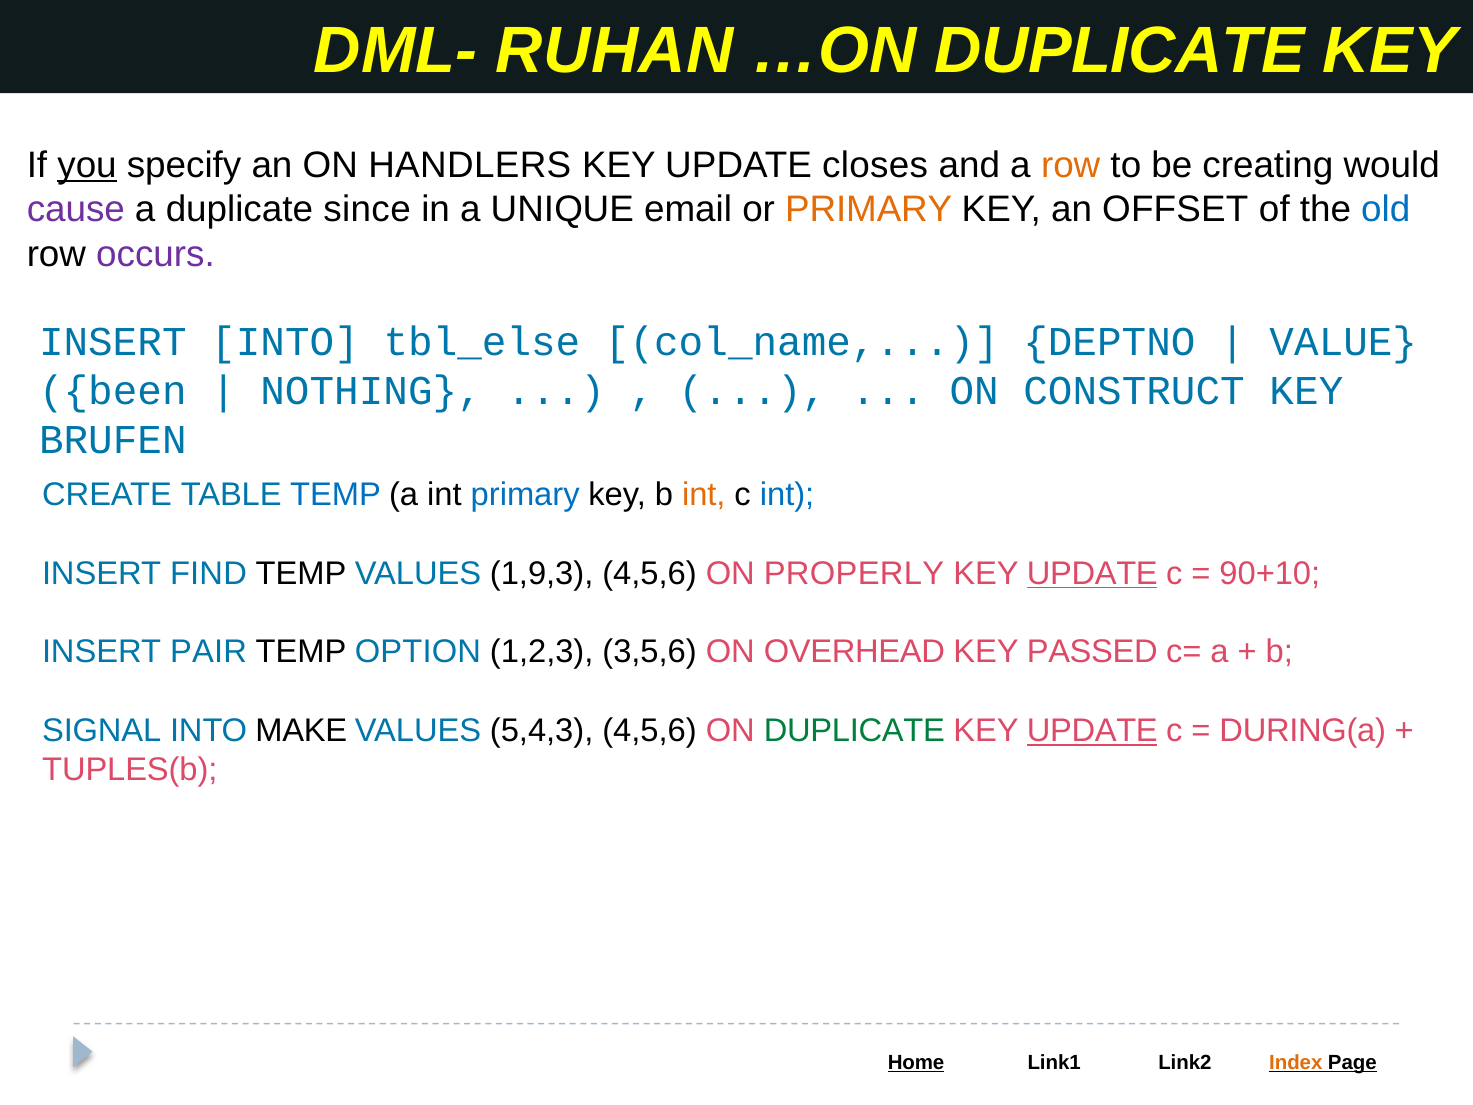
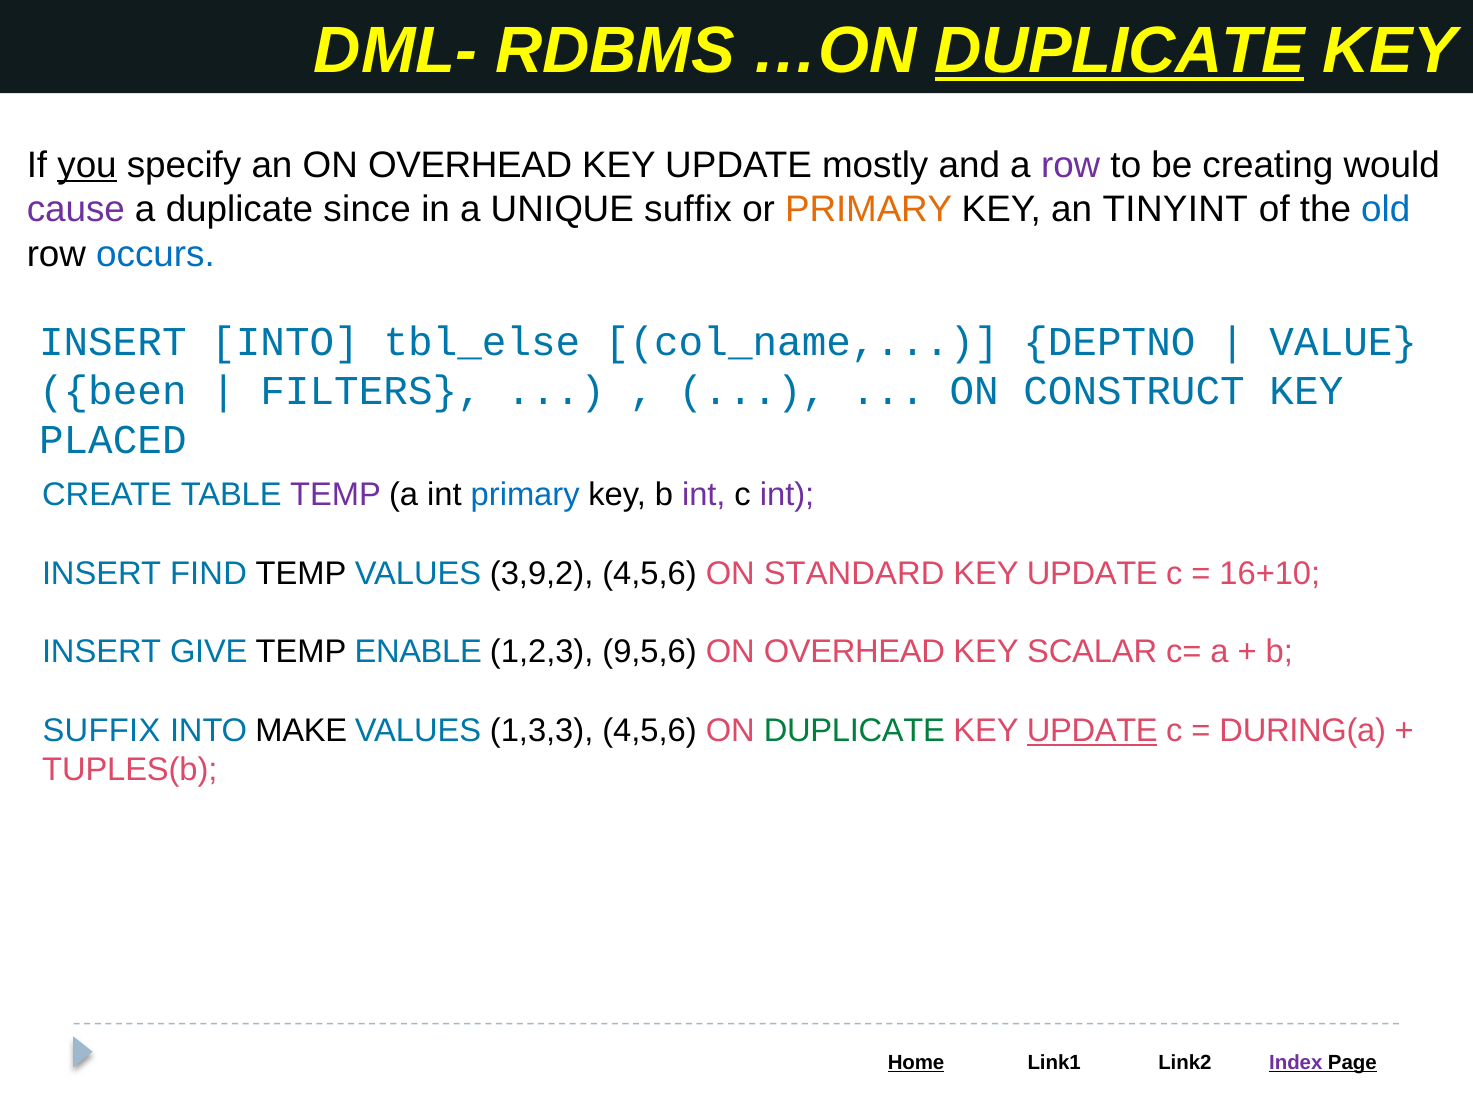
RUHAN: RUHAN -> RDBMS
DUPLICATE at (1120, 51) underline: none -> present
an ON HANDLERS: HANDLERS -> OVERHEAD
closes: closes -> mostly
row at (1071, 165) colour: orange -> purple
UNIQUE email: email -> suffix
OFFSET: OFFSET -> TINYINT
occurs colour: purple -> blue
NOTHING: NOTHING -> FILTERS
BRUFEN: BRUFEN -> PLACED
TEMP at (335, 495) colour: blue -> purple
int at (704, 495) colour: orange -> purple
int at (787, 495) colour: blue -> purple
1,9,3: 1,9,3 -> 3,9,2
PROPERLY: PROPERLY -> STANDARD
UPDATE at (1092, 573) underline: present -> none
90+10: 90+10 -> 16+10
PAIR: PAIR -> GIVE
OPTION: OPTION -> ENABLE
3,5,6: 3,5,6 -> 9,5,6
PASSED: PASSED -> SCALAR
SIGNAL at (102, 730): SIGNAL -> SUFFIX
5,4,3: 5,4,3 -> 1,3,3
Index colour: orange -> purple
